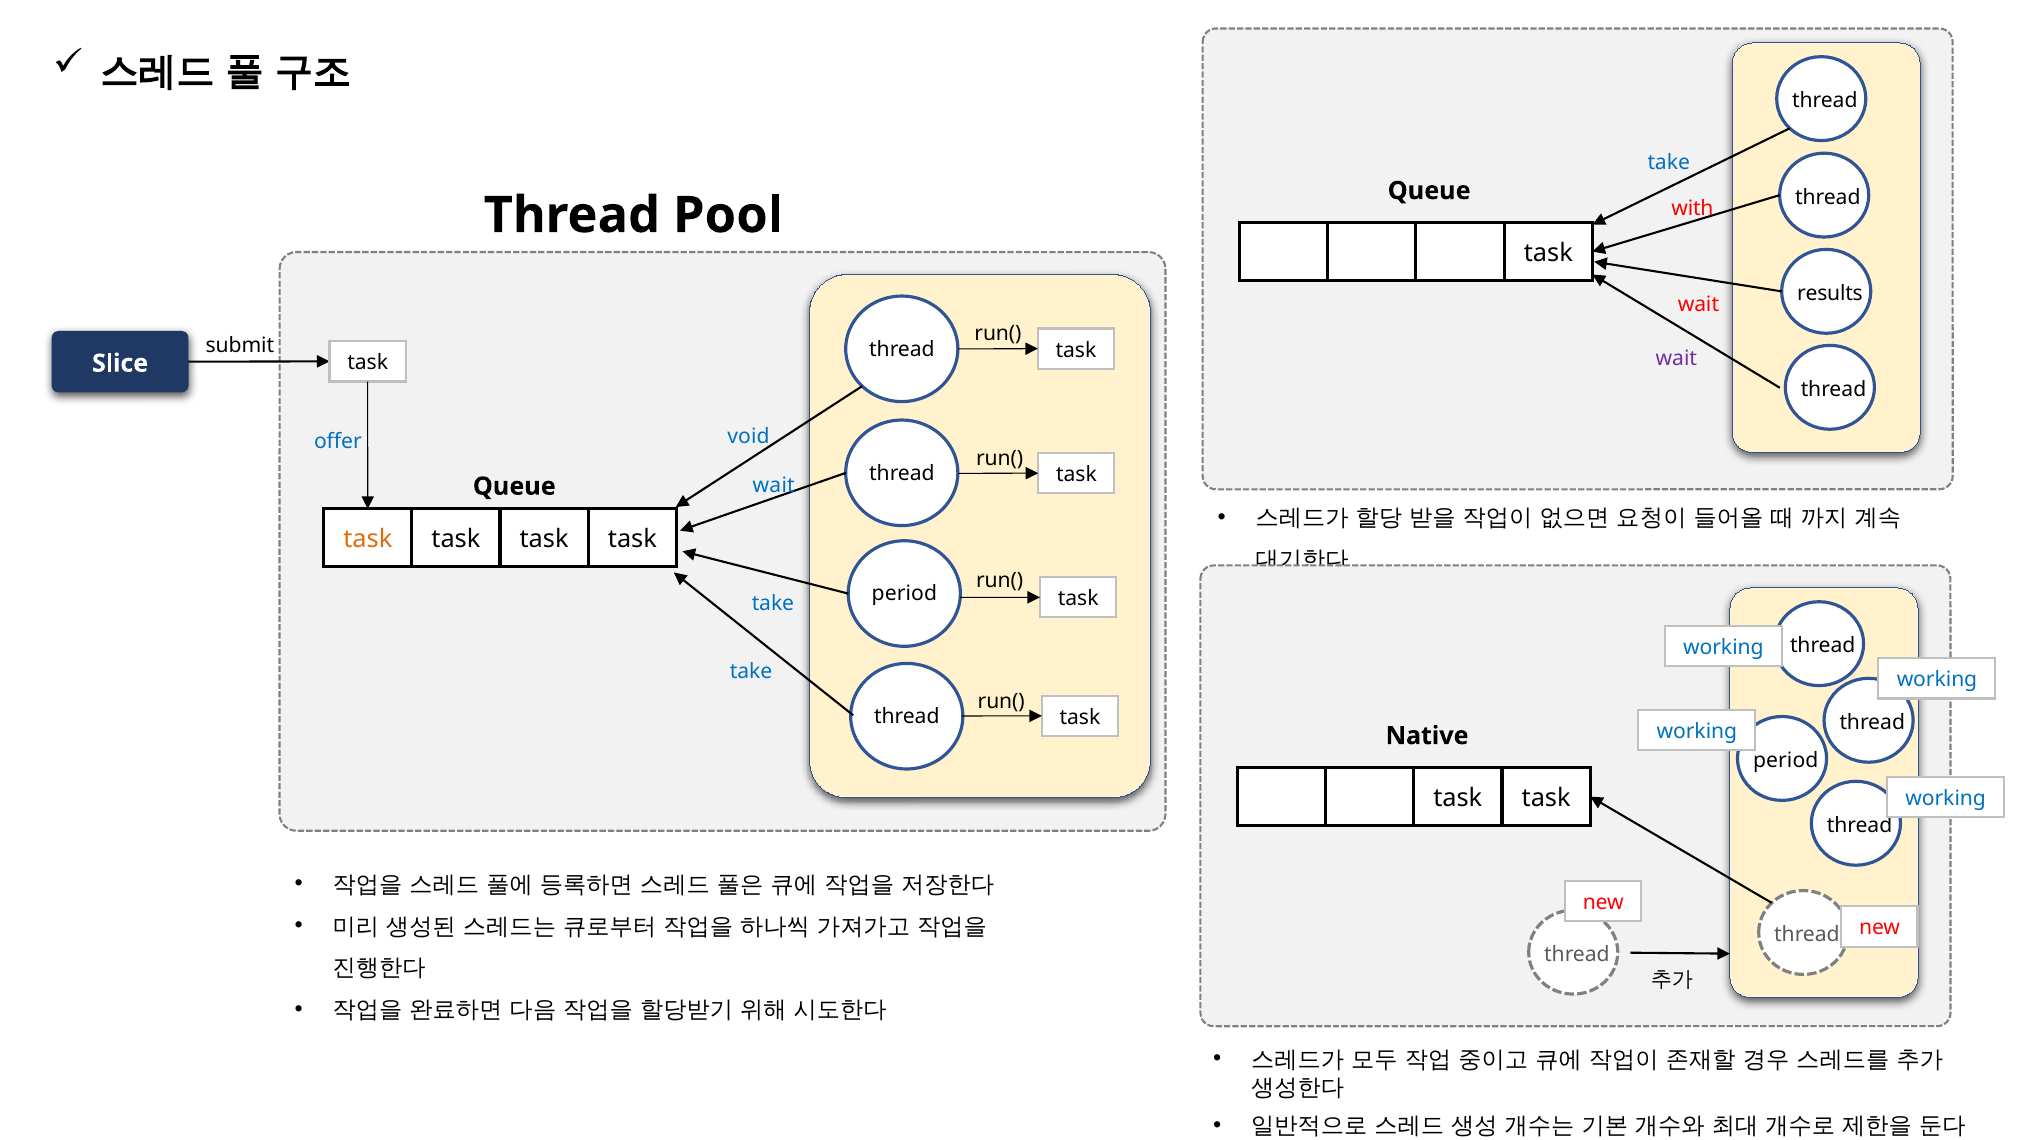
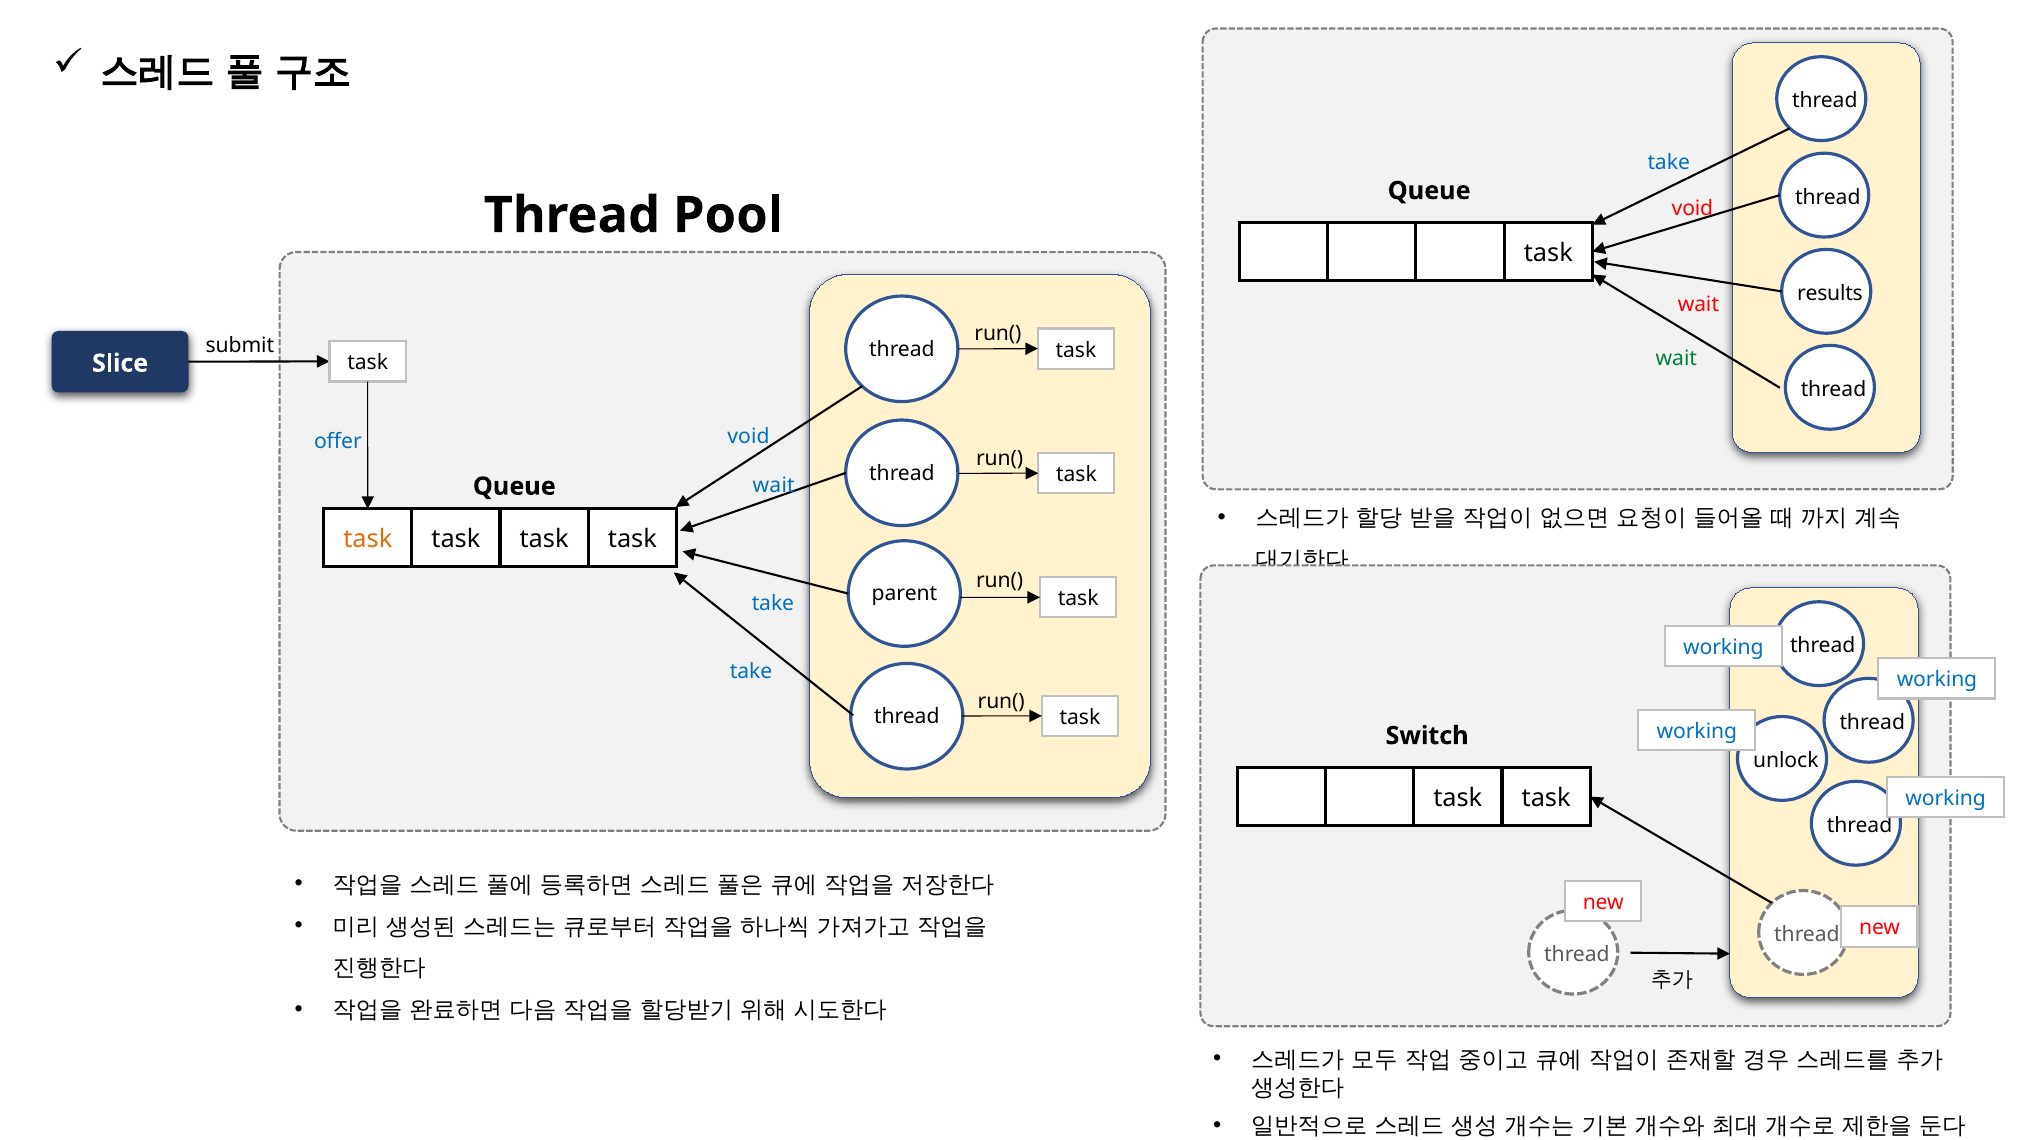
with at (1692, 208): with -> void
wait at (1676, 359) colour: purple -> green
period at (904, 594): period -> parent
Native: Native -> Switch
period at (1786, 761): period -> unlock
